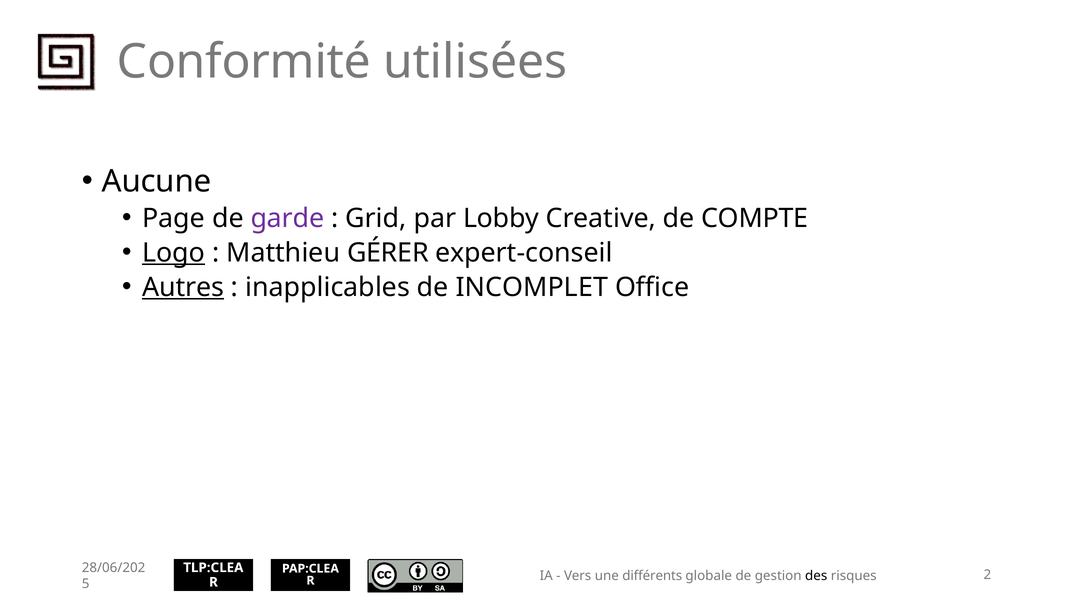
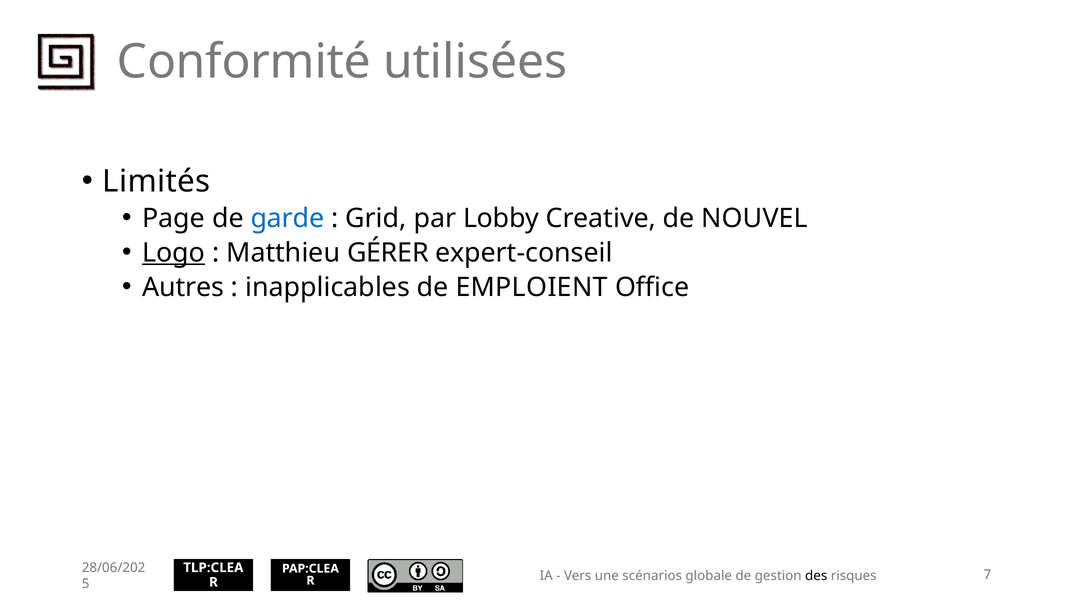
Aucune: Aucune -> Limités
garde colour: purple -> blue
COMPTE: COMPTE -> NOUVEL
Autres underline: present -> none
INCOMPLET: INCOMPLET -> EMPLOIENT
différents: différents -> scénarios
2: 2 -> 7
